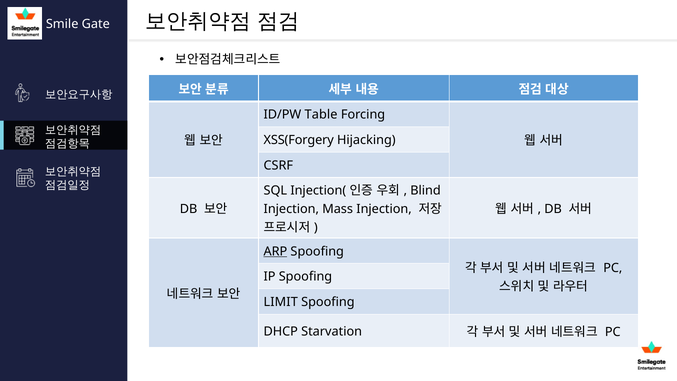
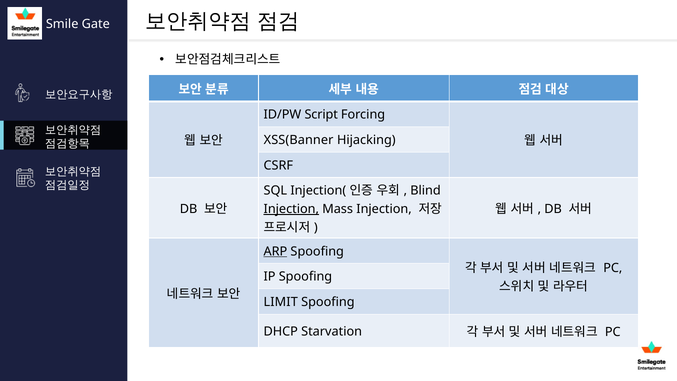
Table: Table -> Script
XSS(Forgery: XSS(Forgery -> XSS(Banner
Injection at (291, 209) underline: none -> present
